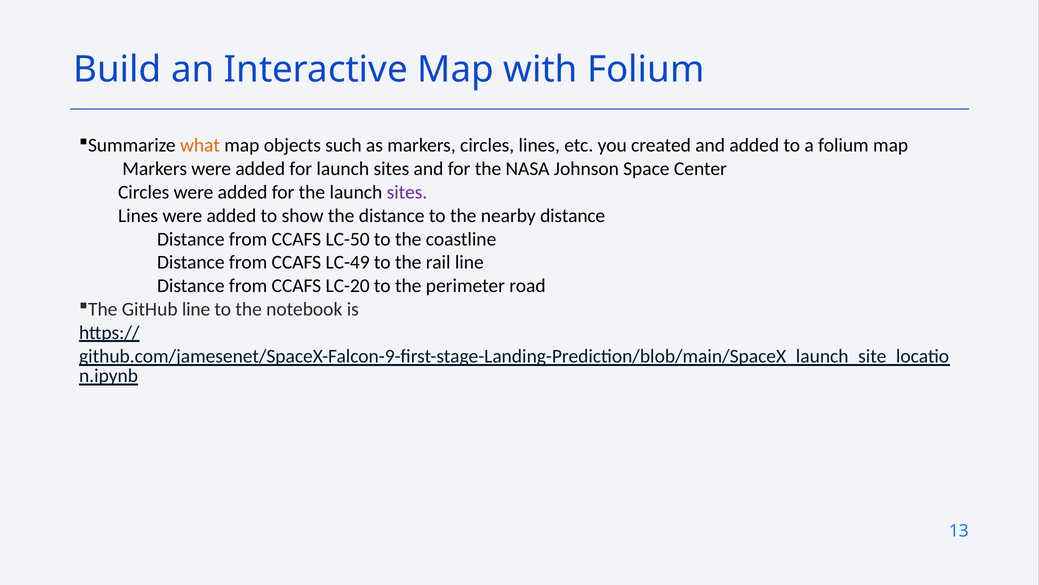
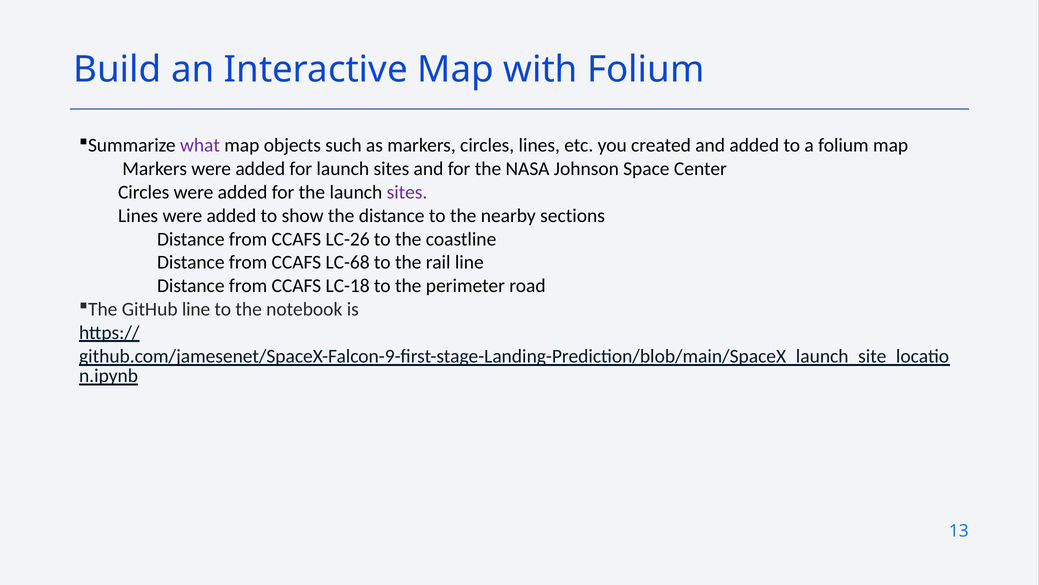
what colour: orange -> purple
nearby distance: distance -> sections
LC-50: LC-50 -> LC-26
LC-49: LC-49 -> LC-68
LC-20: LC-20 -> LC-18
